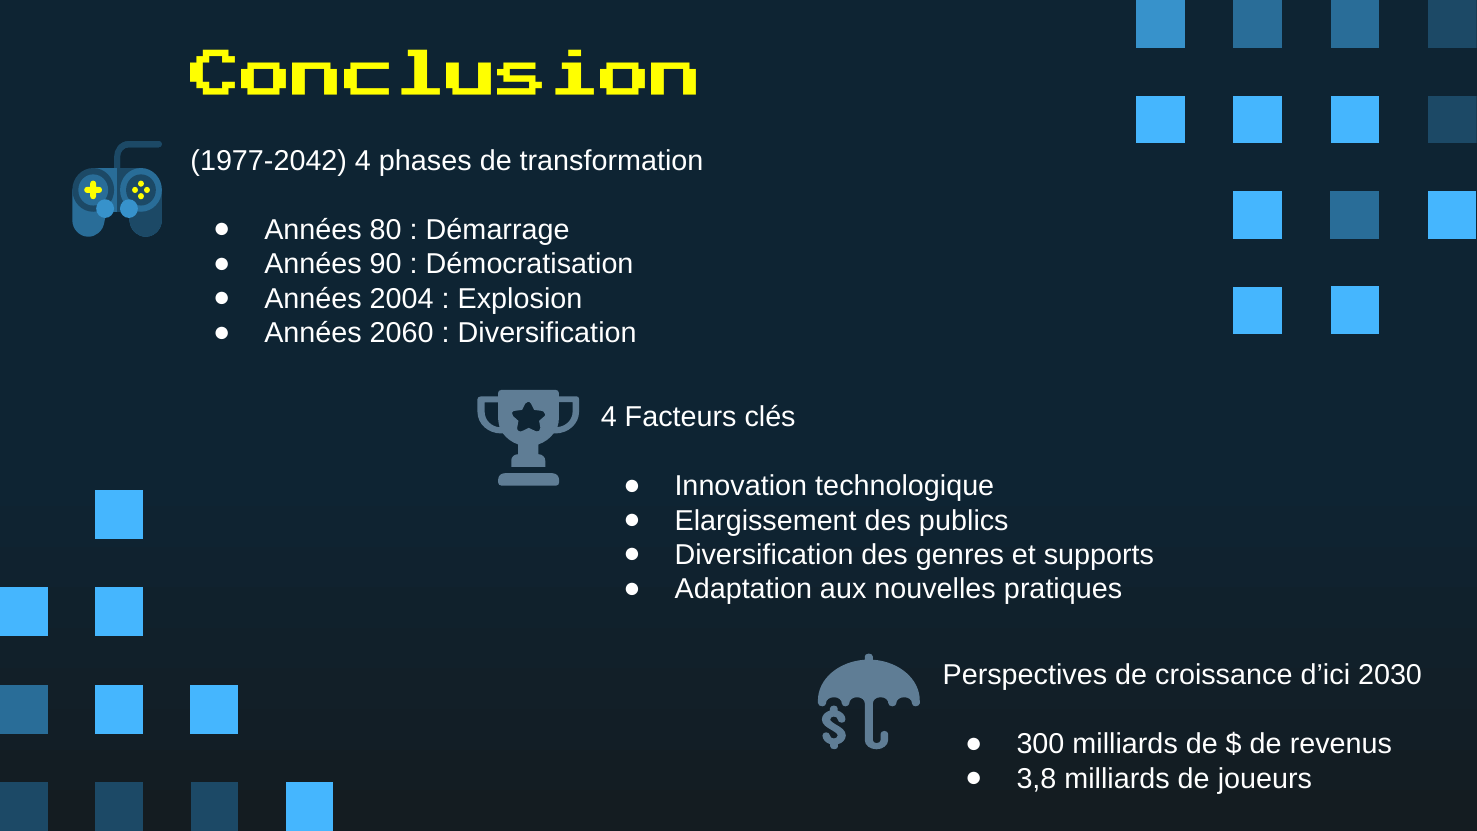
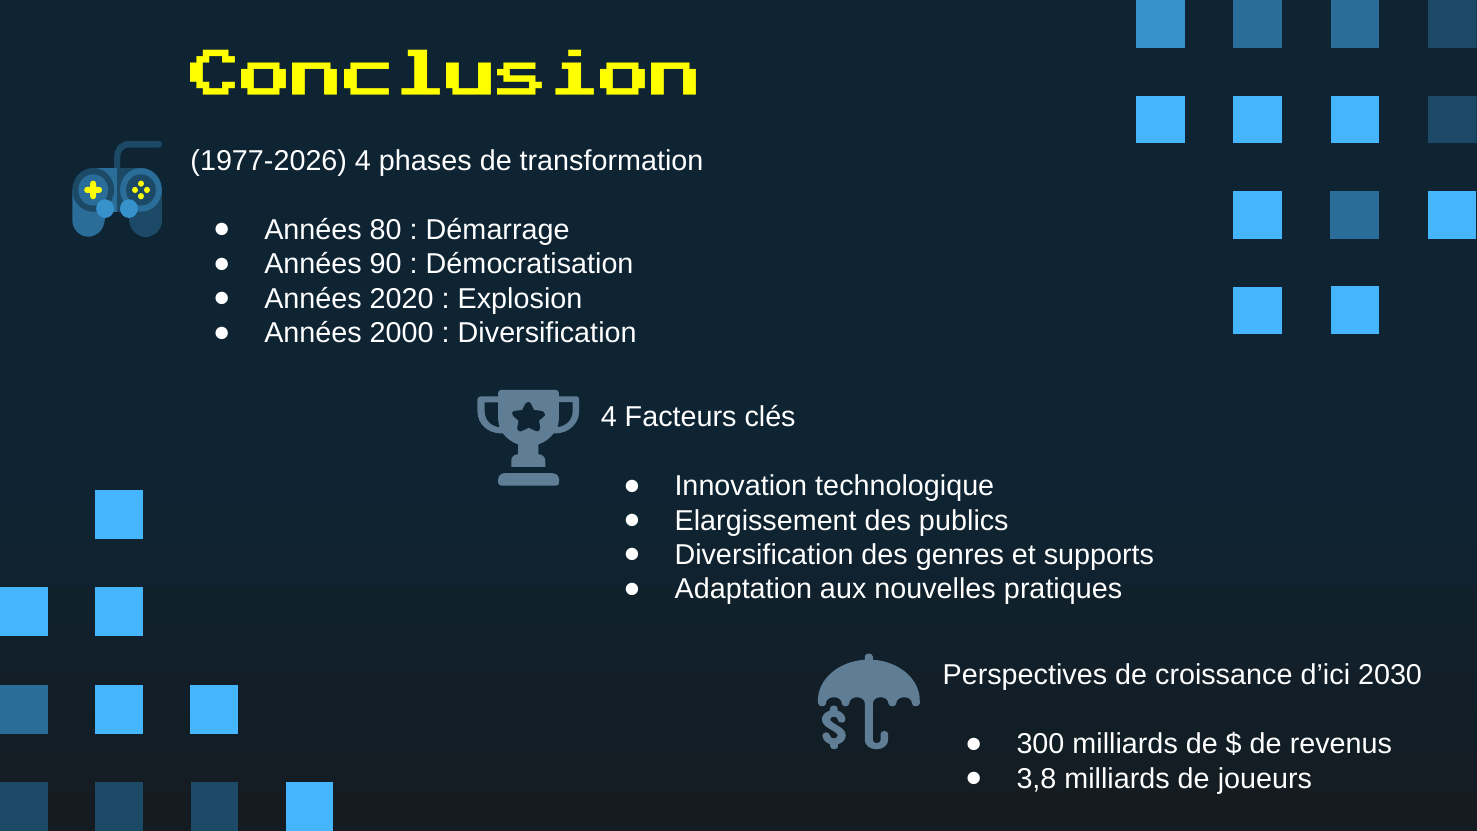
1977-2042: 1977-2042 -> 1977-2026
2004: 2004 -> 2020
2060: 2060 -> 2000
